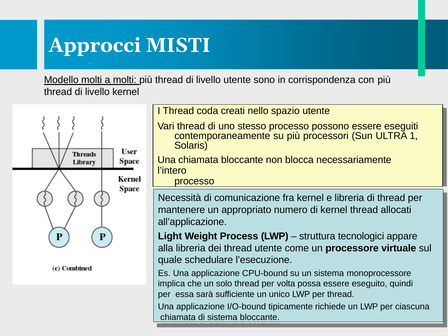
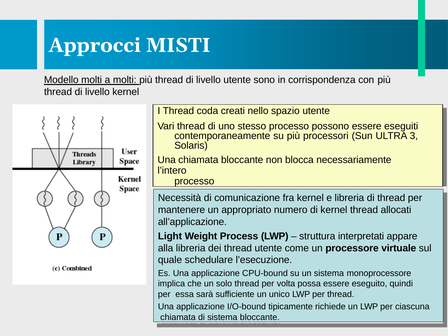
1: 1 -> 3
tecnologici: tecnologici -> interpretati
